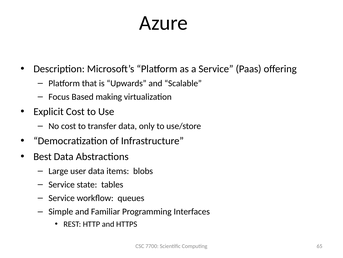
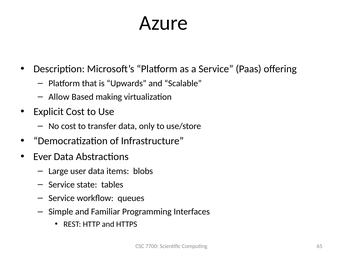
Focus: Focus -> Allow
Best: Best -> Ever
